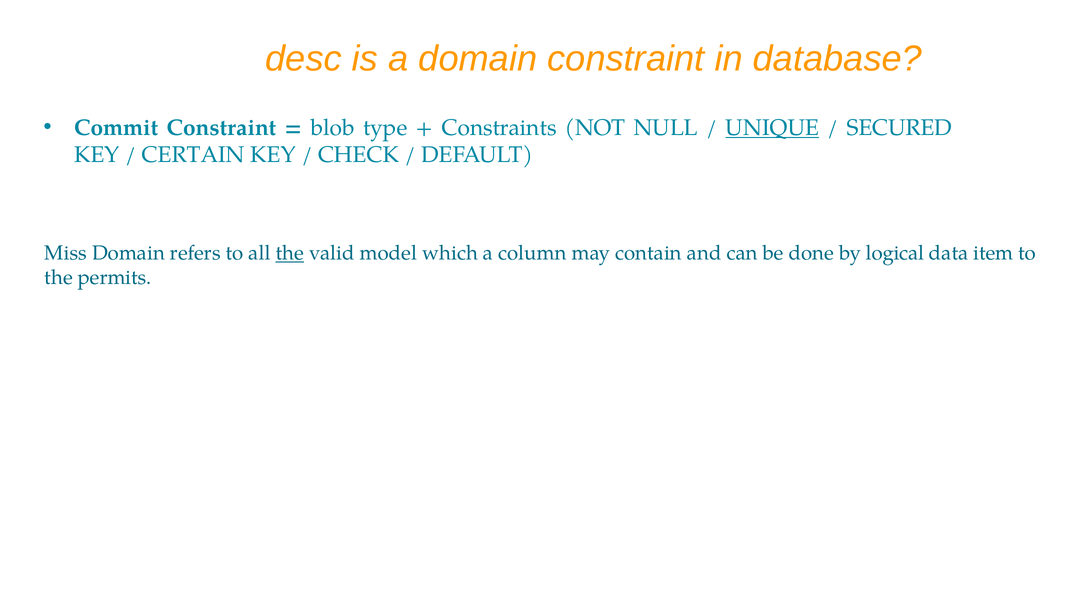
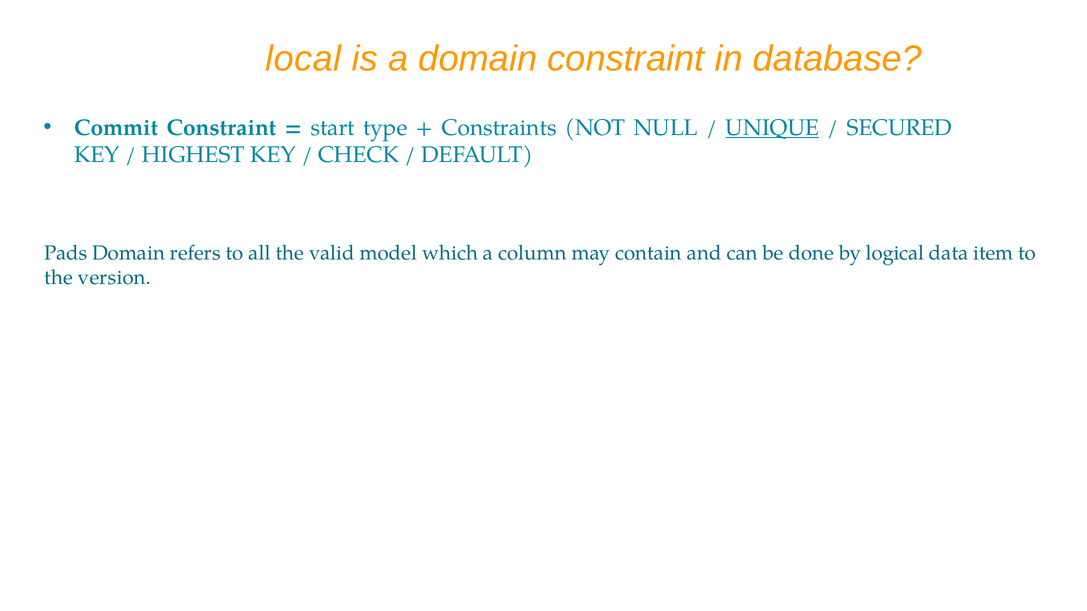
desc: desc -> local
blob: blob -> start
CERTAIN: CERTAIN -> HIGHEST
Miss: Miss -> Pads
the at (290, 253) underline: present -> none
permits: permits -> version
